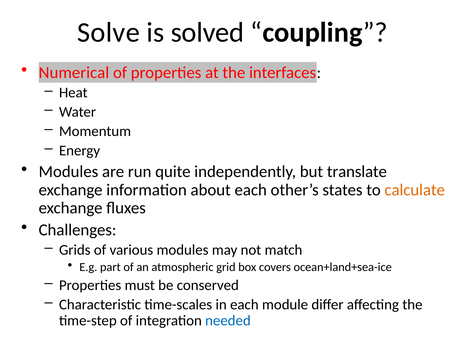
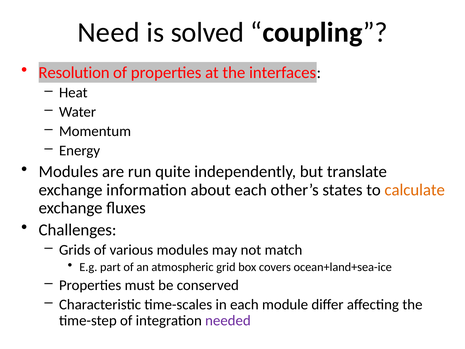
Solve: Solve -> Need
Numerical: Numerical -> Resolution
needed colour: blue -> purple
